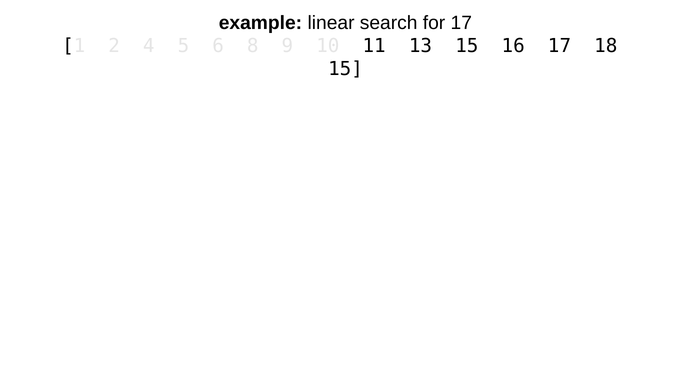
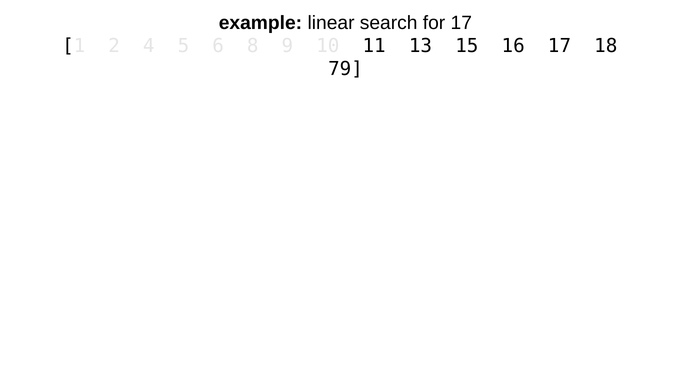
15 at (346, 69): 15 -> 79
